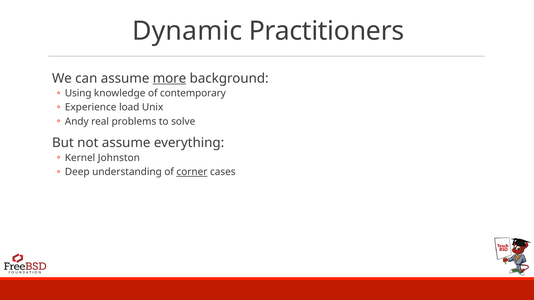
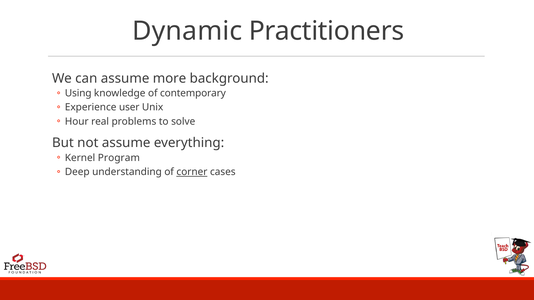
more underline: present -> none
load: load -> user
Andy: Andy -> Hour
Johnston: Johnston -> Program
